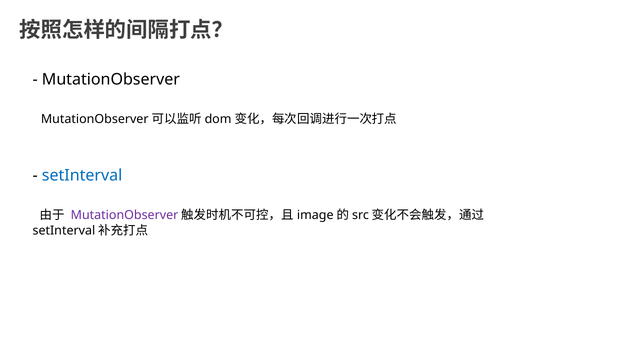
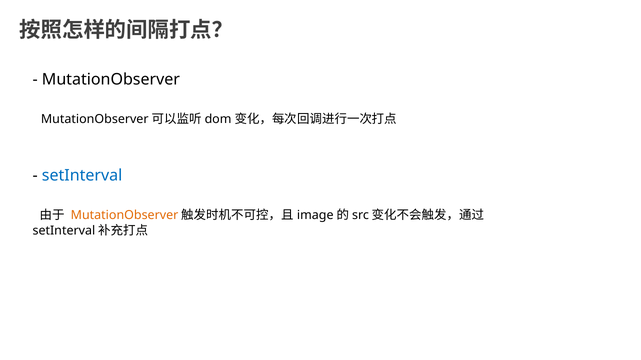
MutationObserver at (125, 215) colour: purple -> orange
